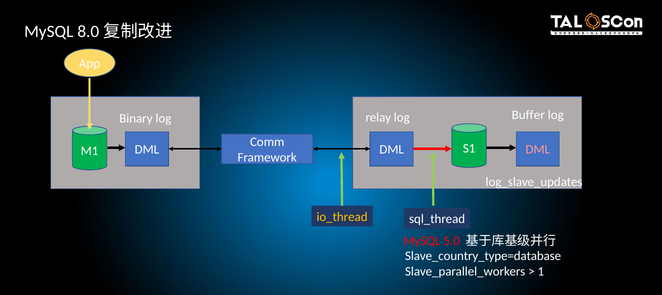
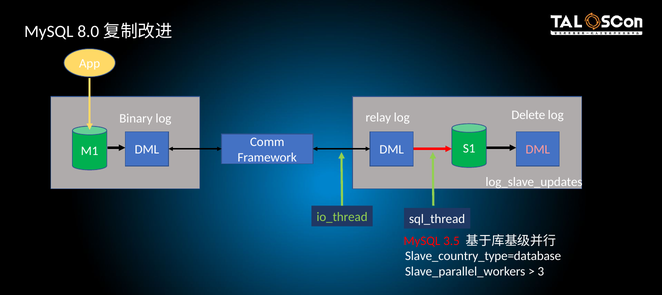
Buffer: Buffer -> Delete
io_thread colour: yellow -> light green
5.0: 5.0 -> 3.5
1: 1 -> 3
